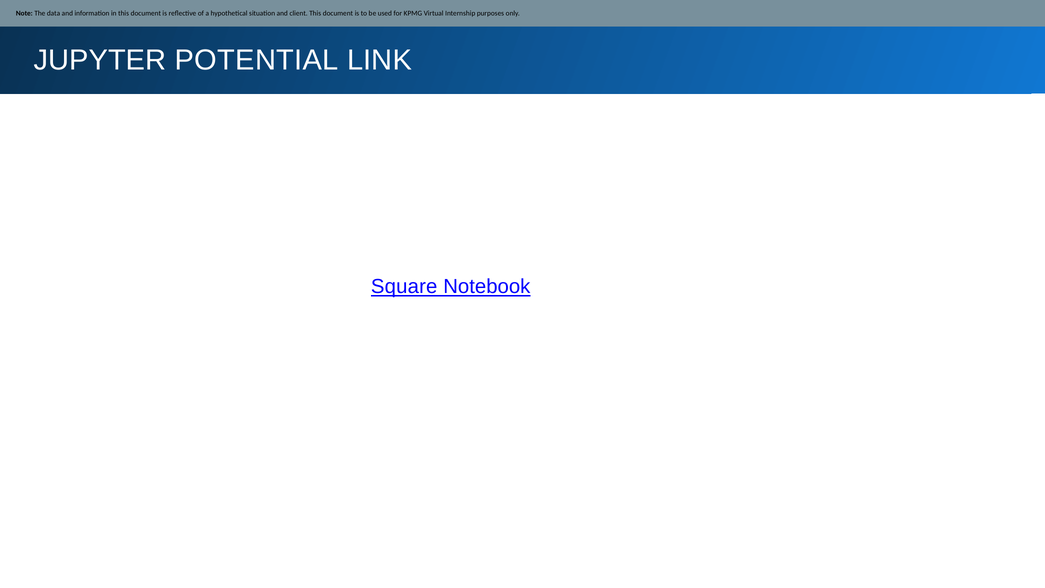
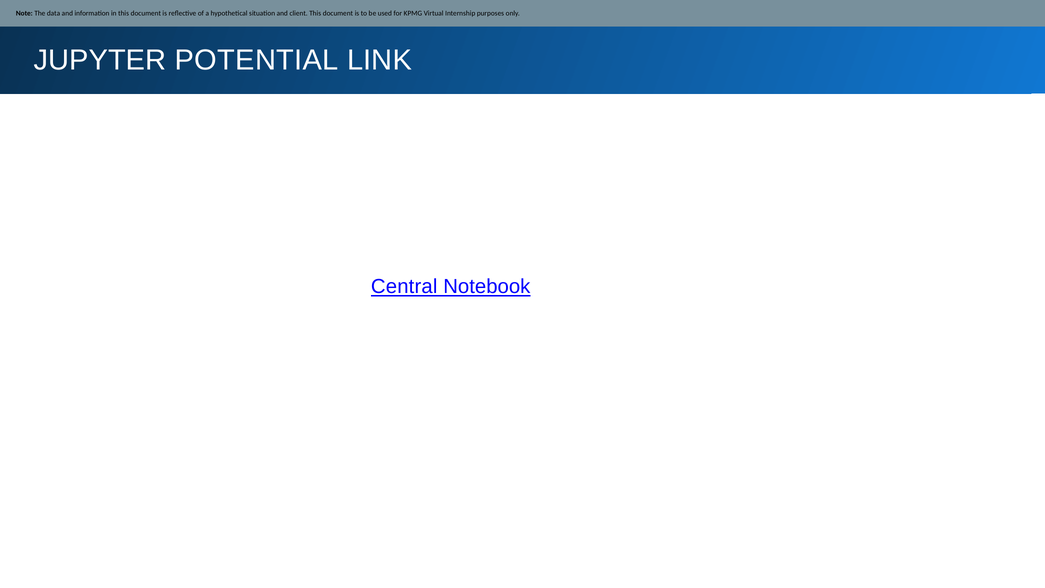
Square: Square -> Central
